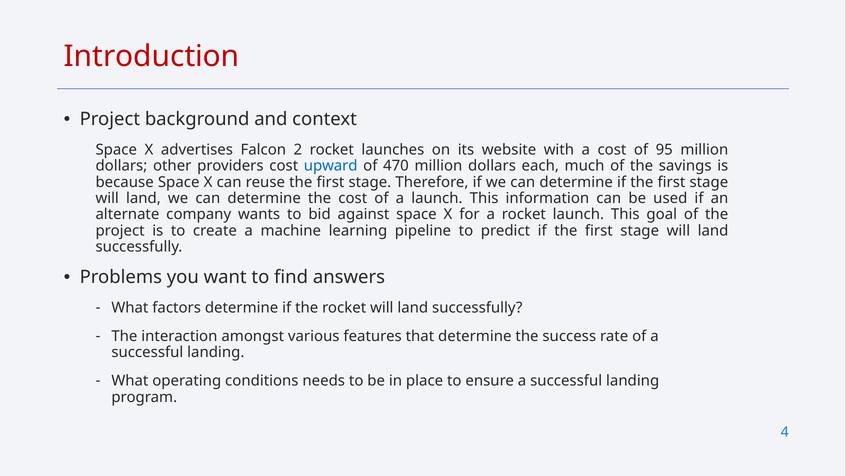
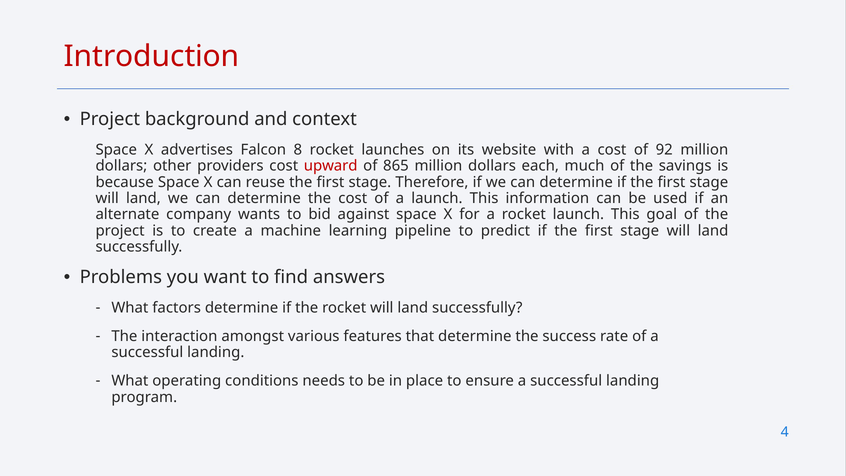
2: 2 -> 8
95: 95 -> 92
upward colour: blue -> red
470: 470 -> 865
